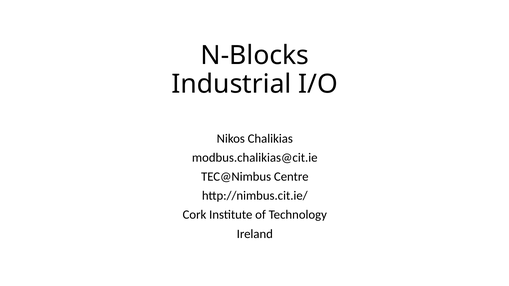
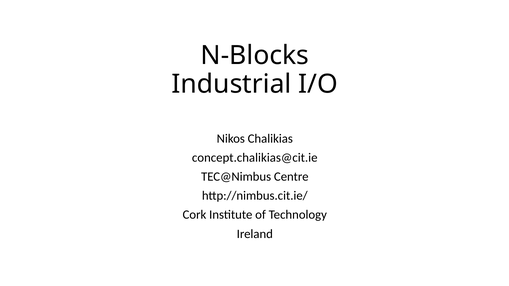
modbus.chalikias@cit.ie: modbus.chalikias@cit.ie -> concept.chalikias@cit.ie
